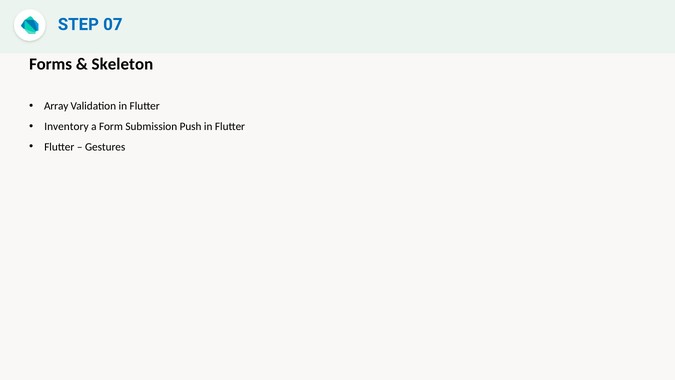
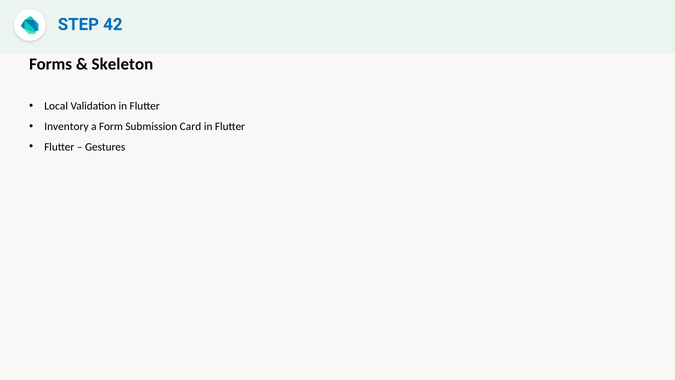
07: 07 -> 42
Array: Array -> Local
Push: Push -> Card
